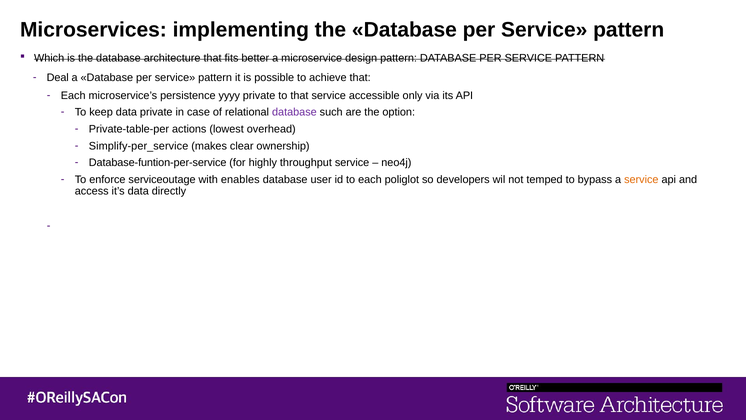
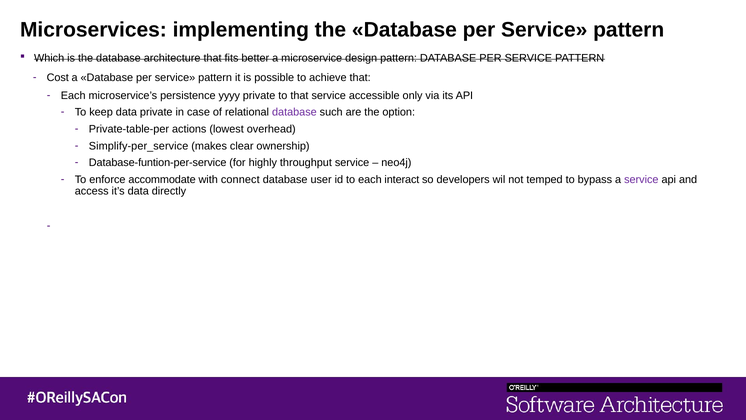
Deal: Deal -> Cost
serviceoutage: serviceoutage -> accommodate
enables: enables -> connect
poliglot: poliglot -> interact
service at (641, 179) colour: orange -> purple
